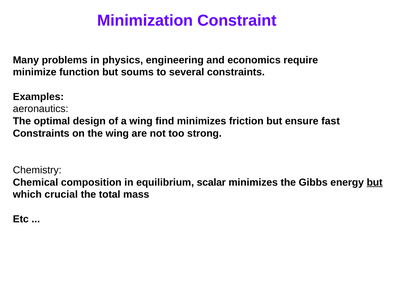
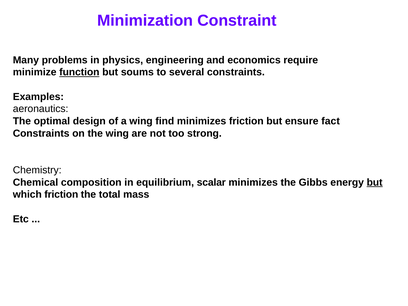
function underline: none -> present
fast: fast -> fact
which crucial: crucial -> friction
